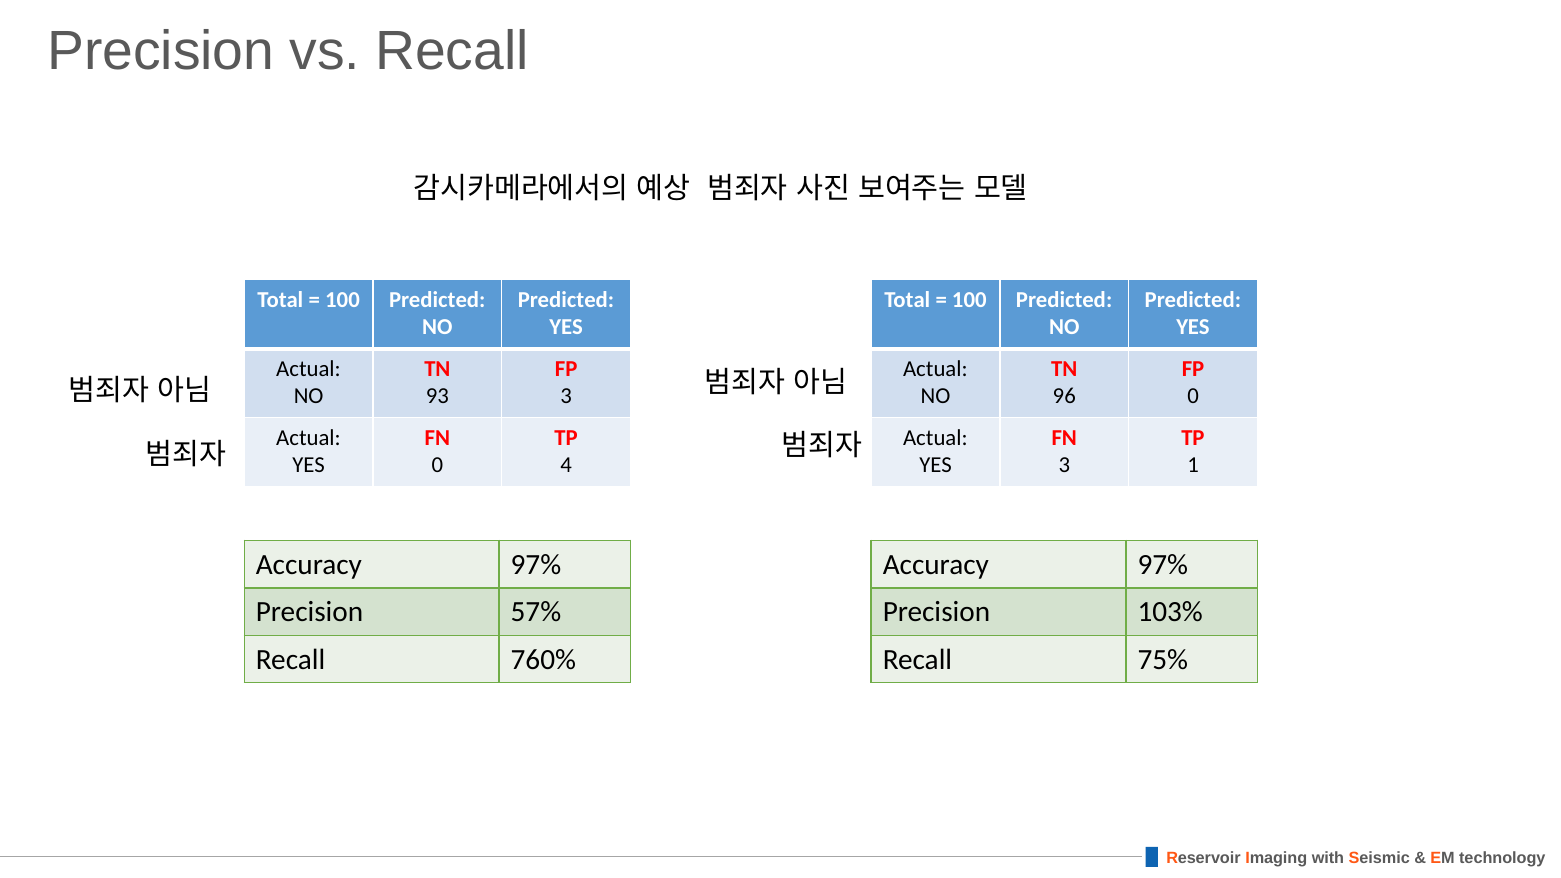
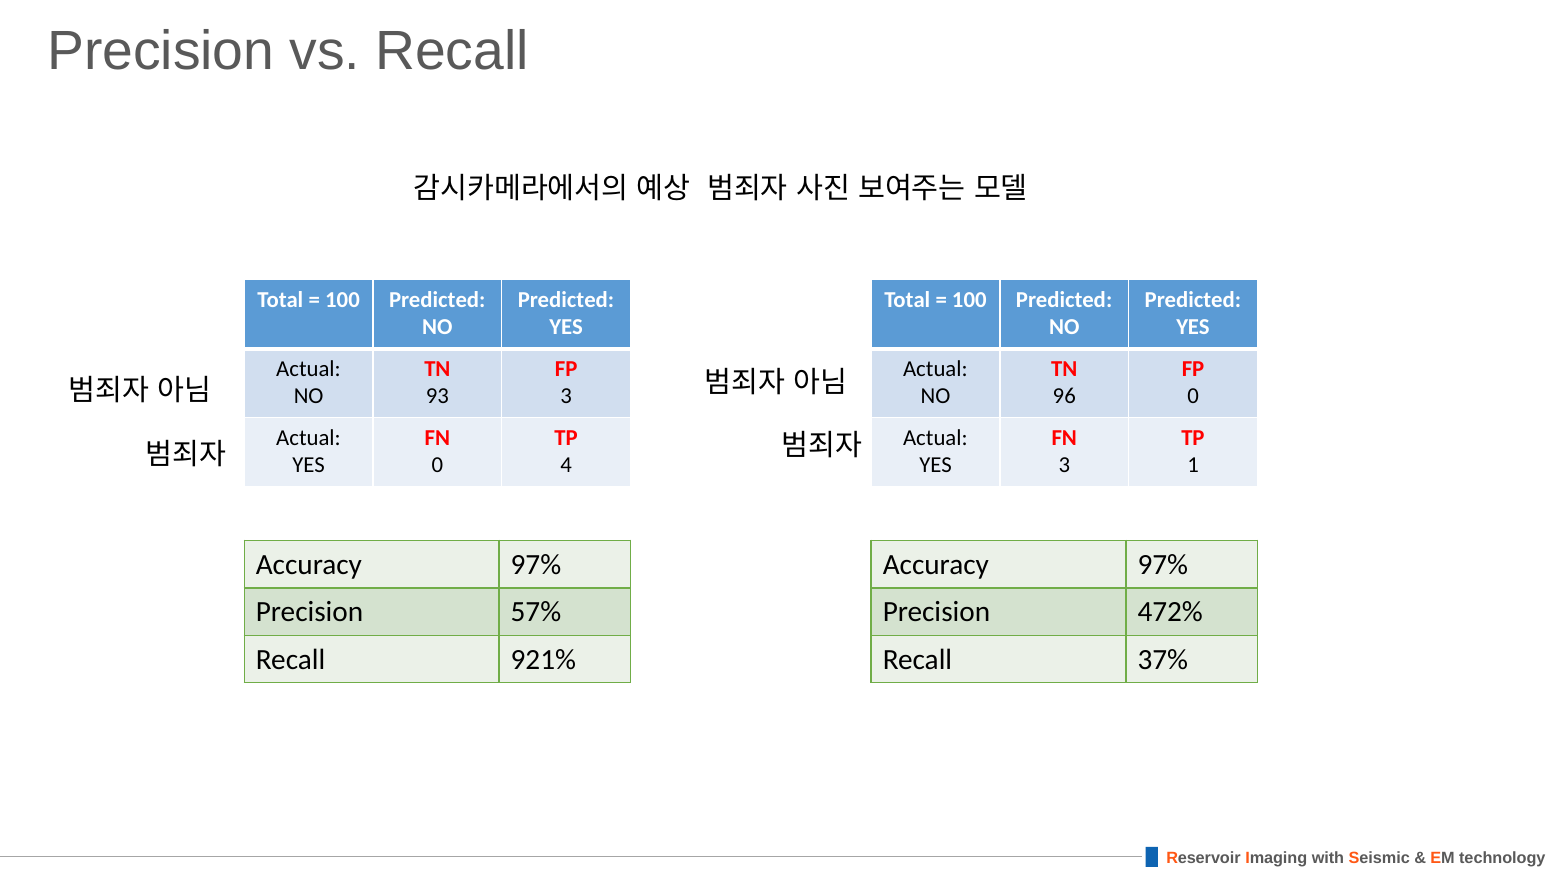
103%: 103% -> 472%
760%: 760% -> 921%
75%: 75% -> 37%
